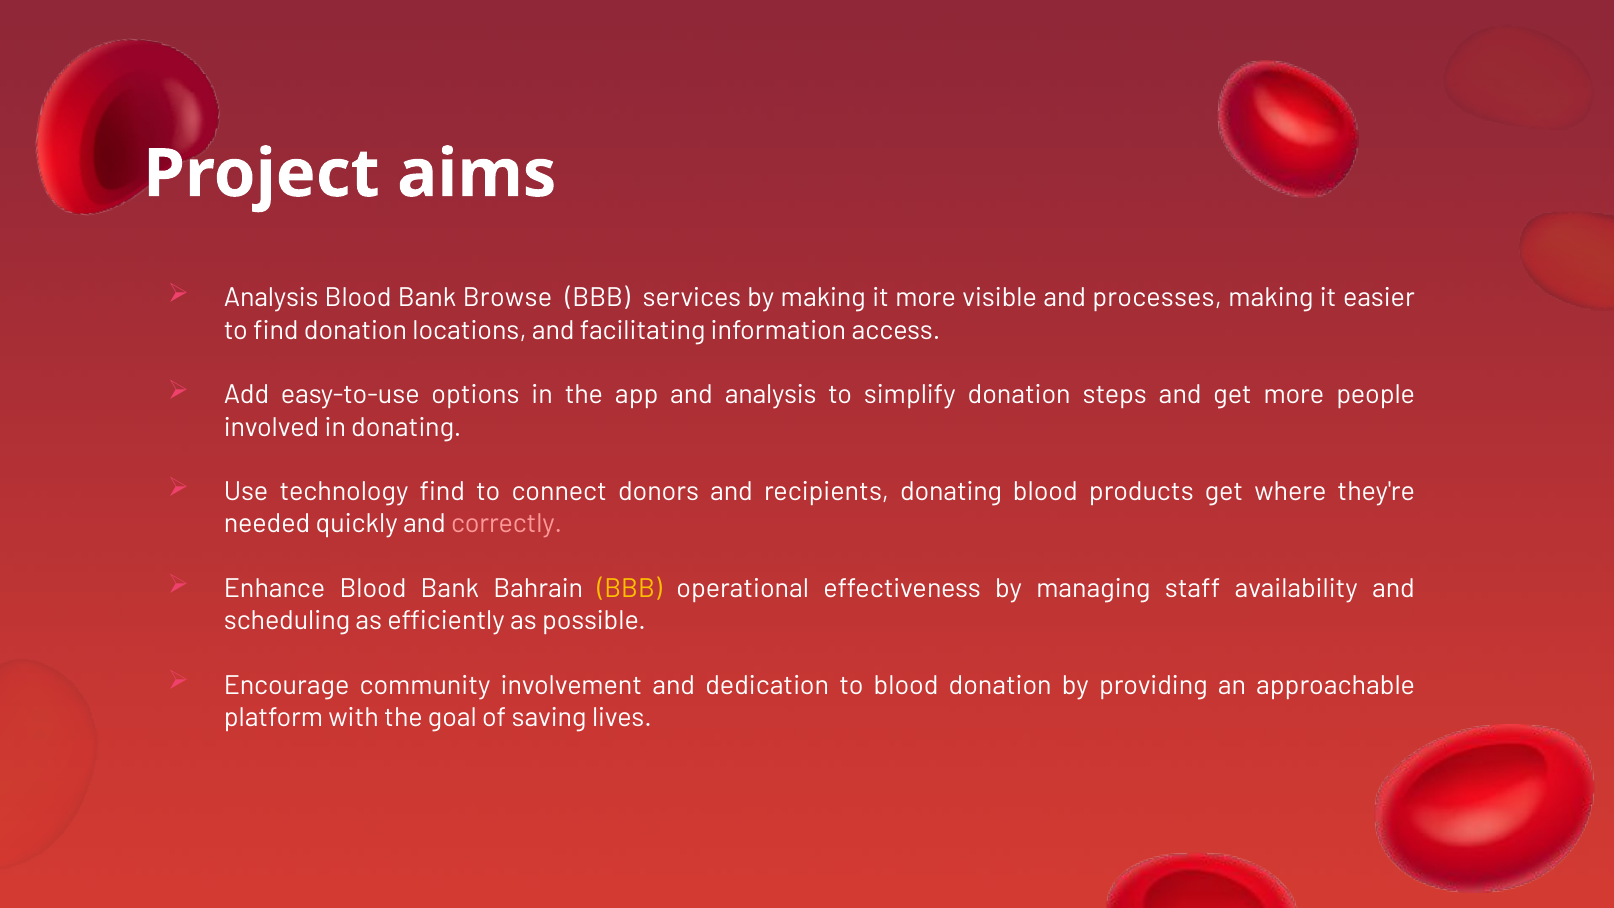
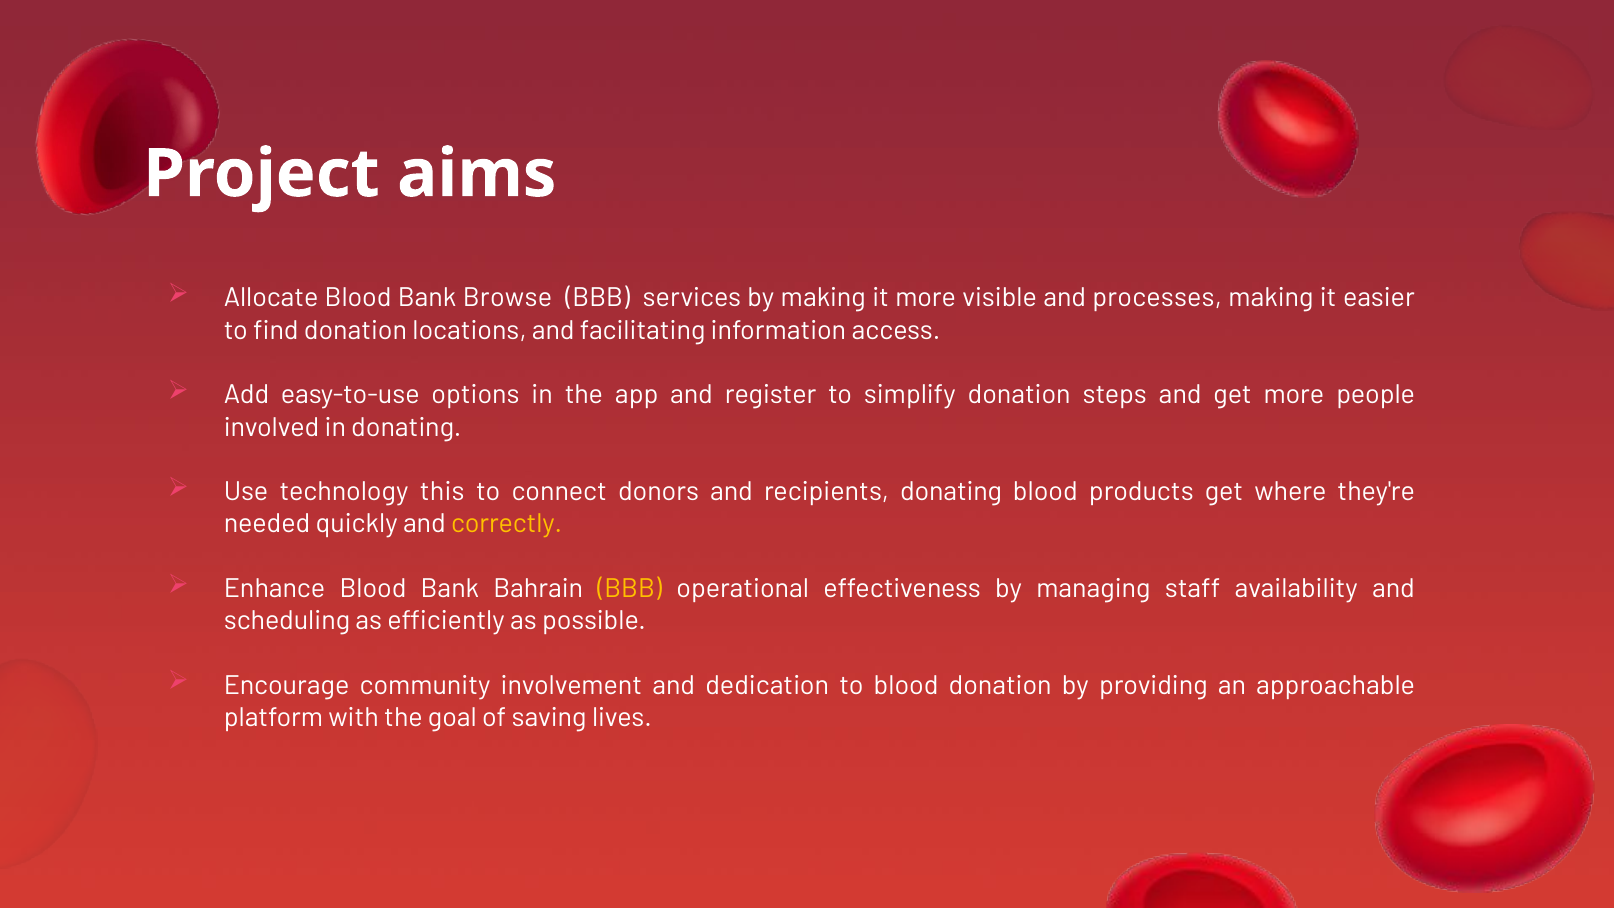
Analysis at (271, 298): Analysis -> Allocate
and analysis: analysis -> register
technology find: find -> this
correctly colour: pink -> yellow
